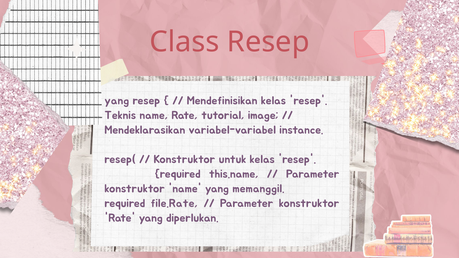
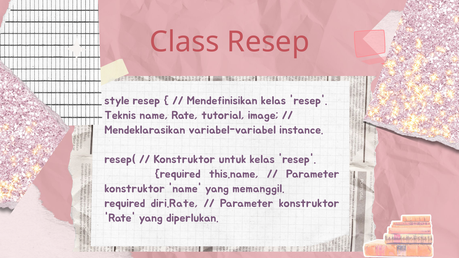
yang at (117, 101): yang -> style
file.Rate: file.Rate -> diri.Rate
